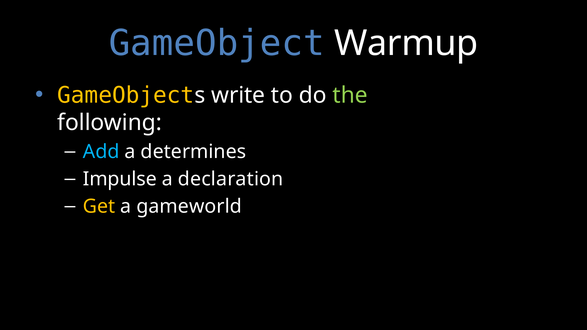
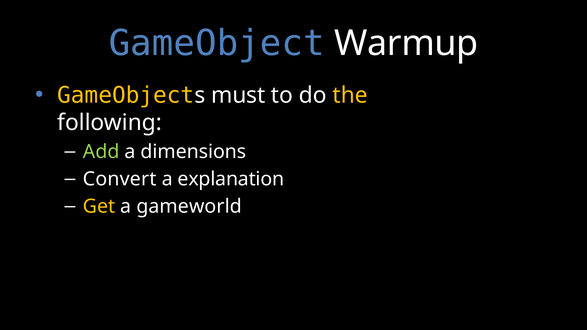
write: write -> must
the colour: light green -> yellow
Add colour: light blue -> light green
determines: determines -> dimensions
Impulse: Impulse -> Convert
declaration: declaration -> explanation
